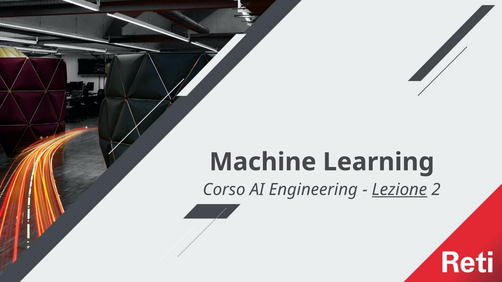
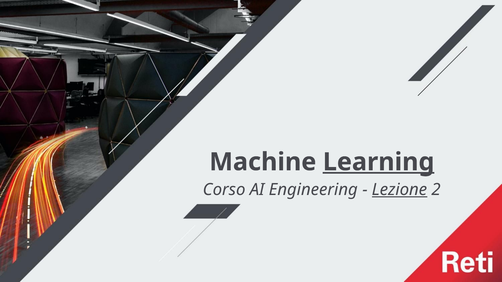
Learning underline: none -> present
